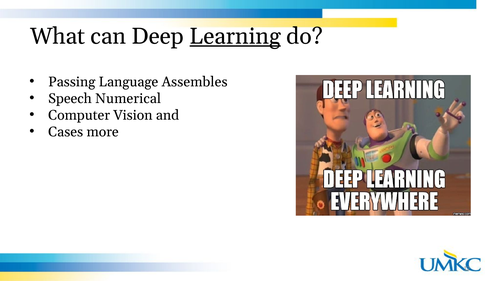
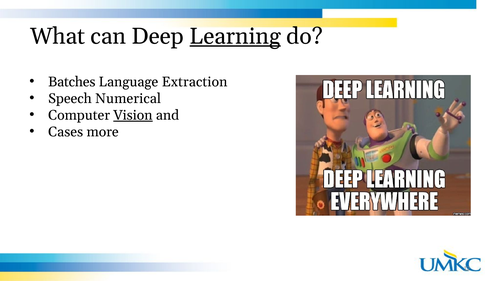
Passing: Passing -> Batches
Assembles: Assembles -> Extraction
Vision underline: none -> present
